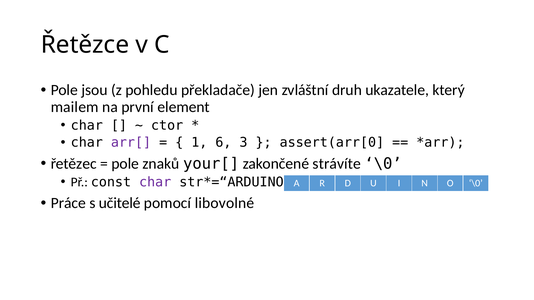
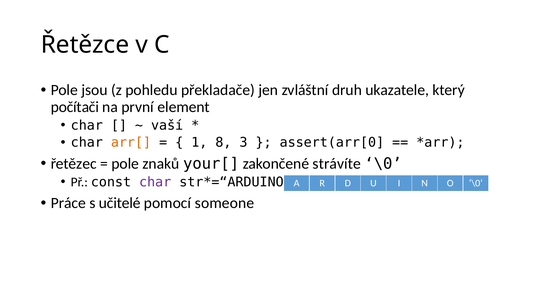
mailem: mailem -> počítači
ctor: ctor -> vaší
arr[ colour: purple -> orange
6: 6 -> 8
libovolné: libovolné -> someone
